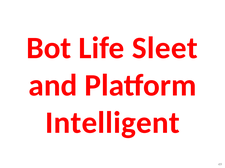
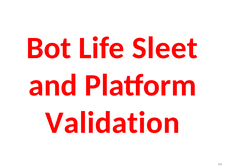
Intelligent: Intelligent -> Validation
